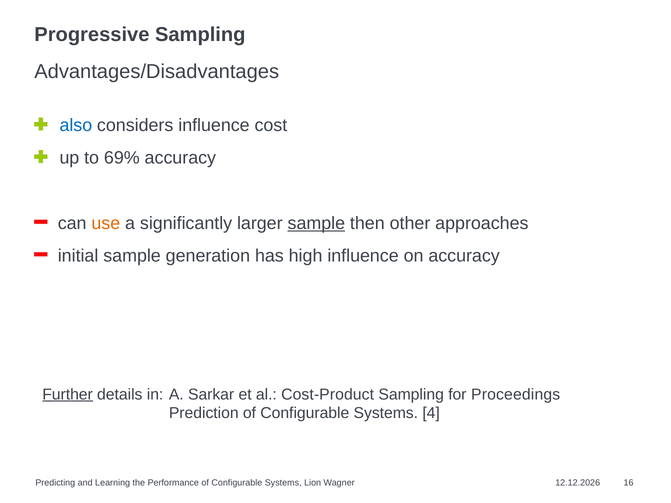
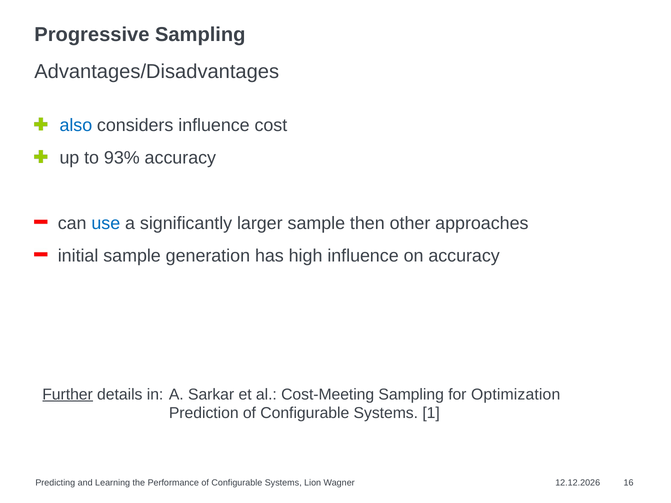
69%: 69% -> 93%
use colour: orange -> blue
sample at (316, 223) underline: present -> none
Cost-Product: Cost-Product -> Cost-Meeting
Proceedings: Proceedings -> Optimization
4: 4 -> 1
